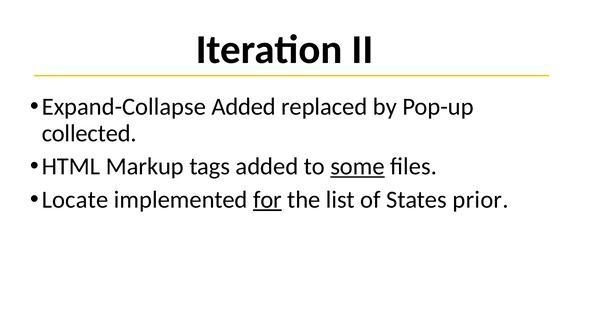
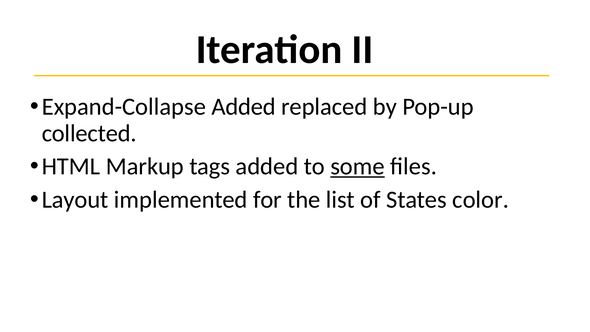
Locate: Locate -> Layout
for underline: present -> none
prior: prior -> color
